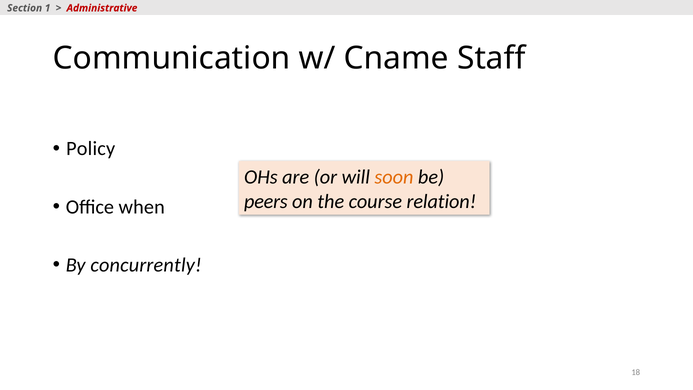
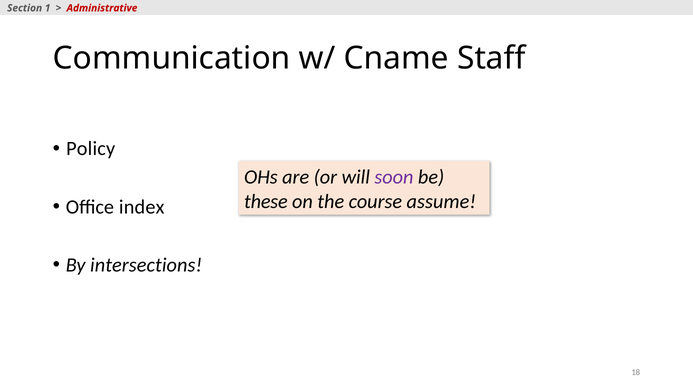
soon colour: orange -> purple
peers: peers -> these
relation: relation -> assume
when: when -> index
concurrently: concurrently -> intersections
